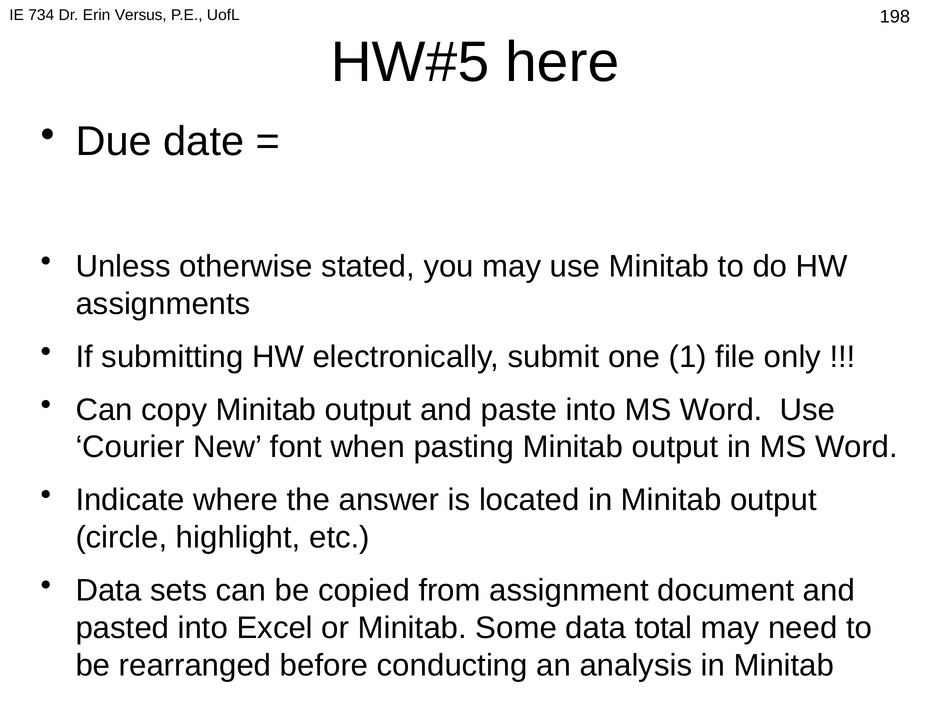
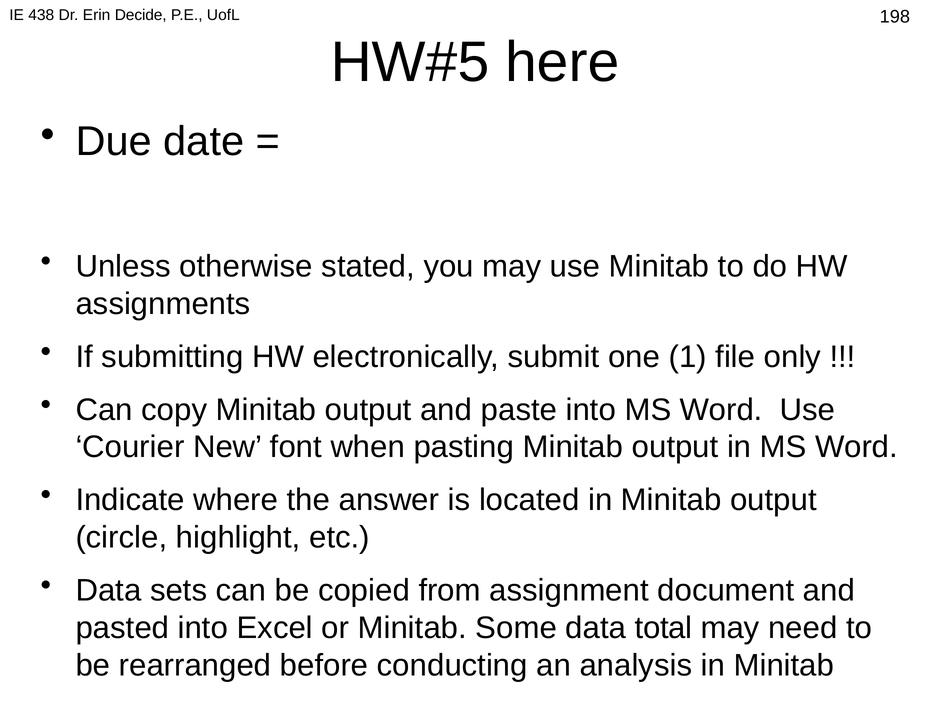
734: 734 -> 438
Versus: Versus -> Decide
